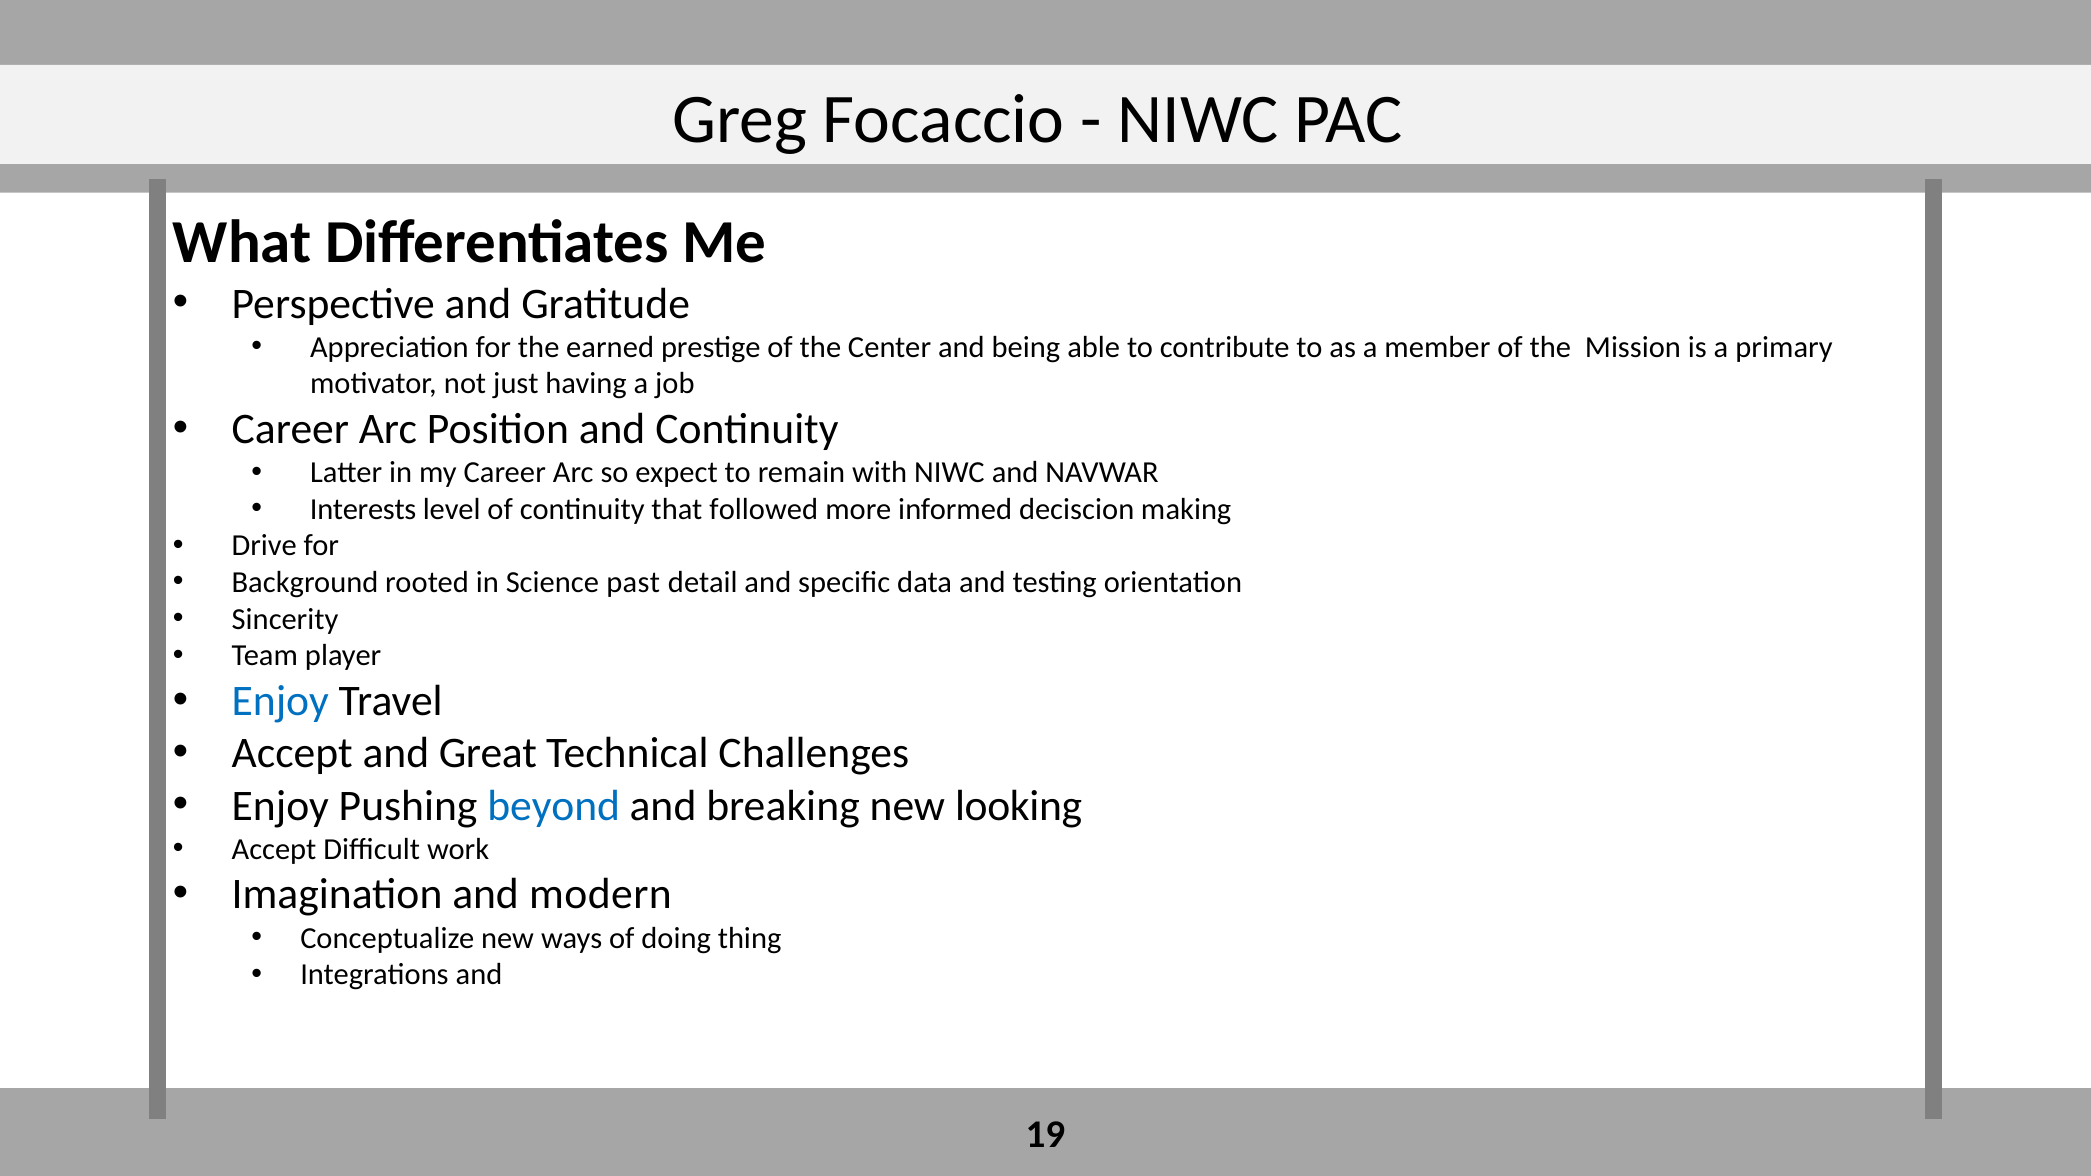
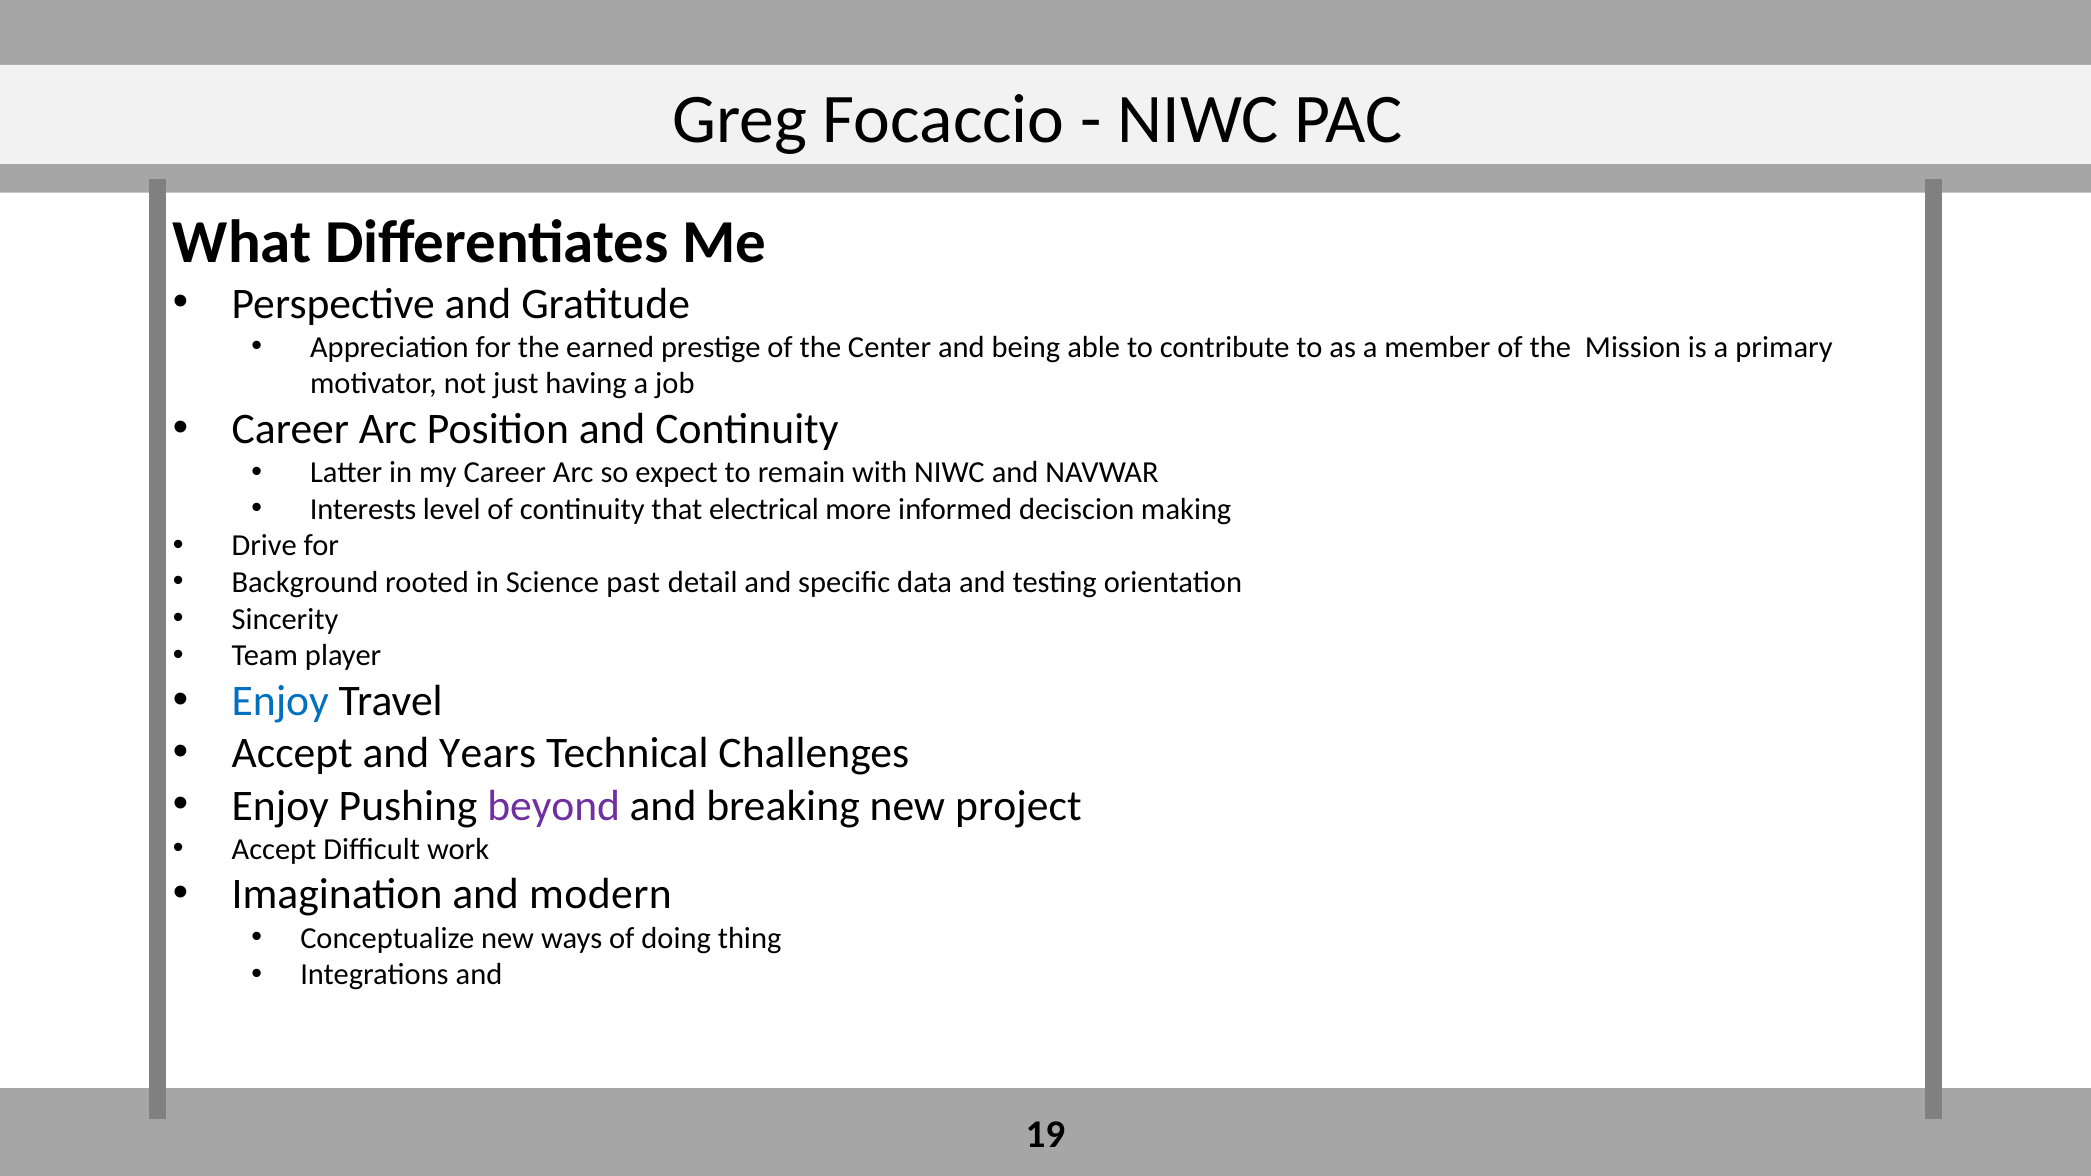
followed: followed -> electrical
Great: Great -> Years
beyond colour: blue -> purple
looking: looking -> project
